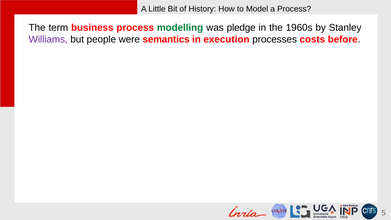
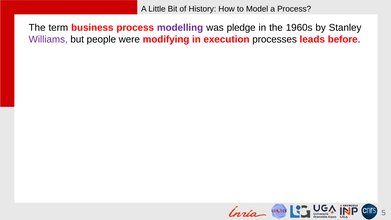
modelling colour: green -> purple
semantics: semantics -> modifying
costs: costs -> leads
